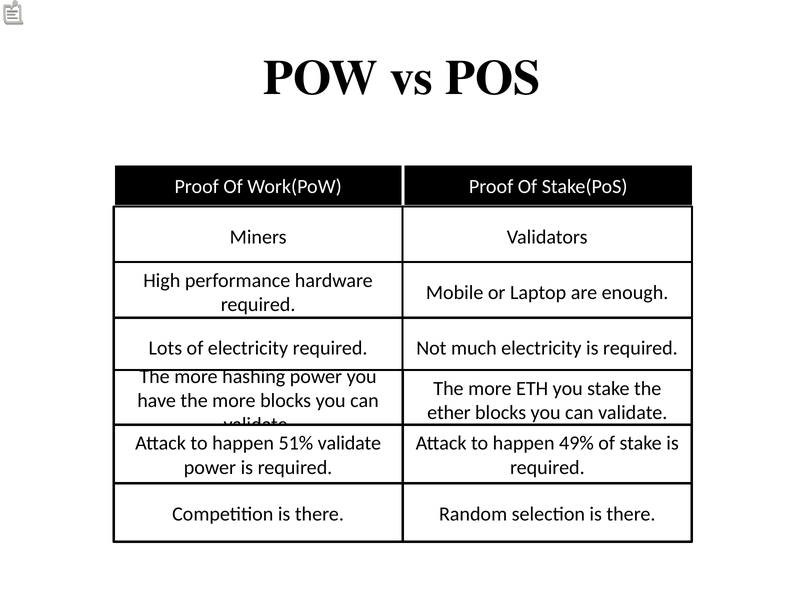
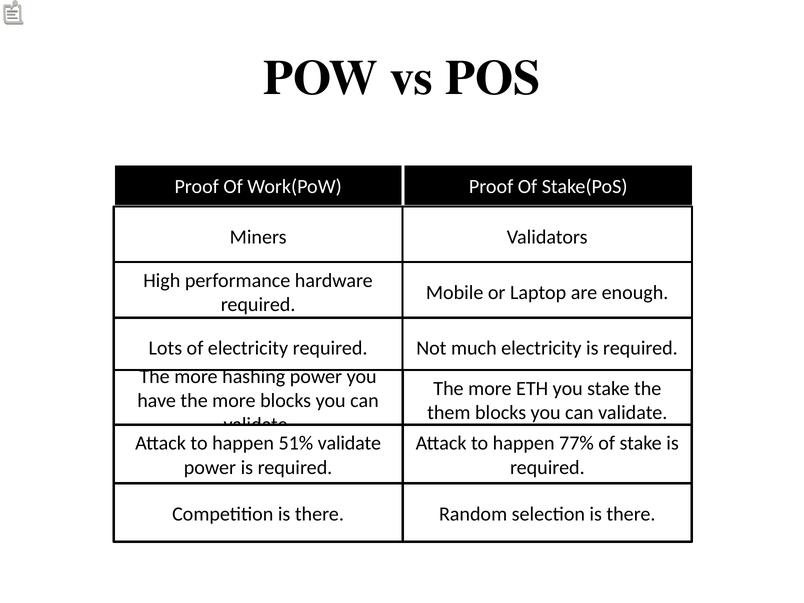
ether: ether -> them
49%: 49% -> 77%
